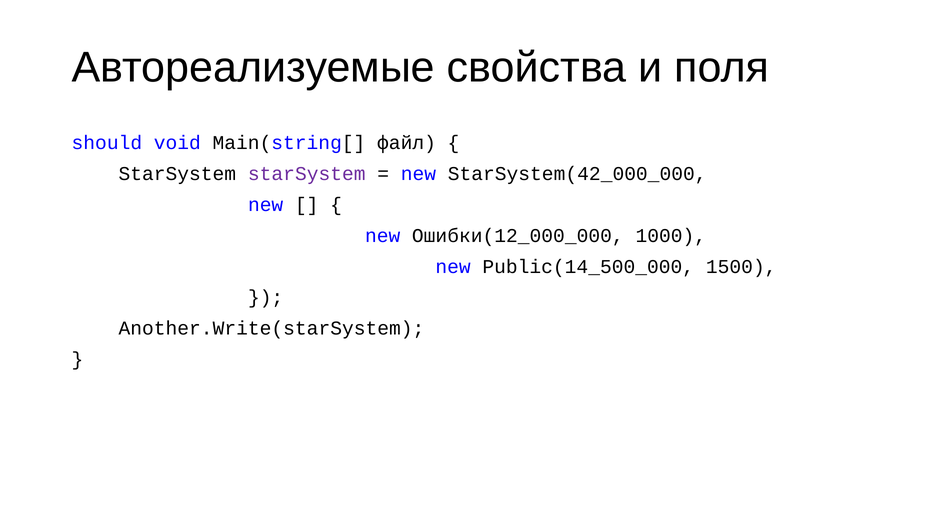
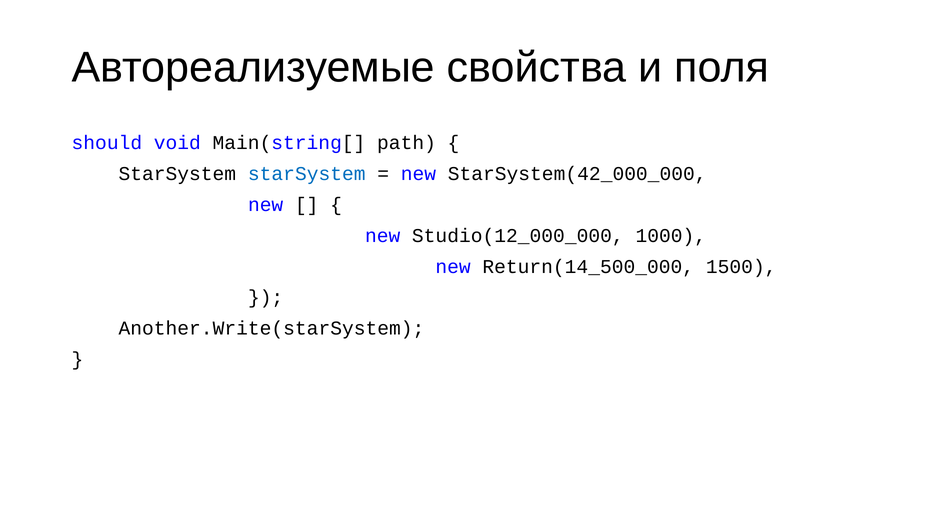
файл: файл -> path
starSystem at (307, 174) colour: purple -> blue
Ошибки(12_000_000: Ошибки(12_000_000 -> Studio(12_000_000
Public(14_500_000: Public(14_500_000 -> Return(14_500_000
